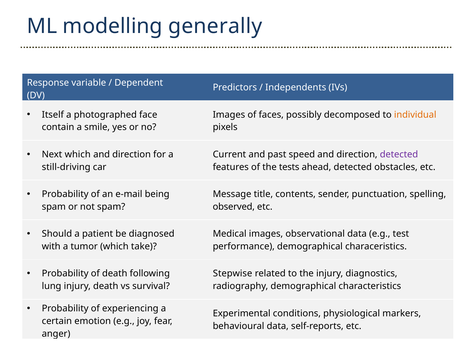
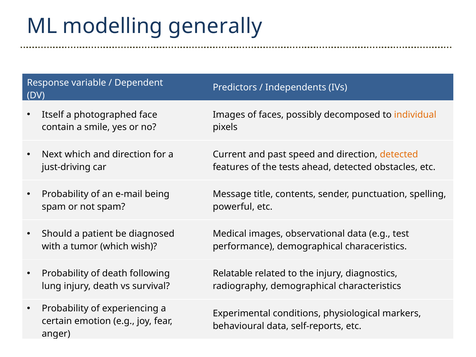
detected at (399, 154) colour: purple -> orange
still-driving: still-driving -> just-driving
observed: observed -> powerful
take: take -> wish
Stepwise: Stepwise -> Relatable
